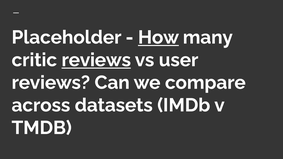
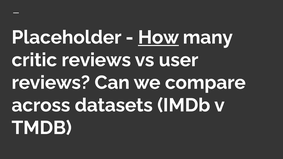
reviews at (96, 60) underline: present -> none
